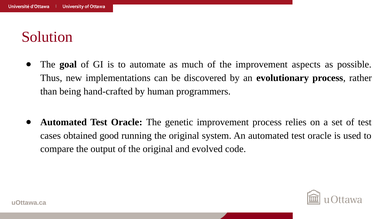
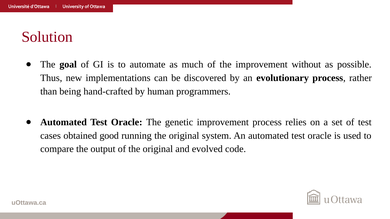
aspects: aspects -> without
